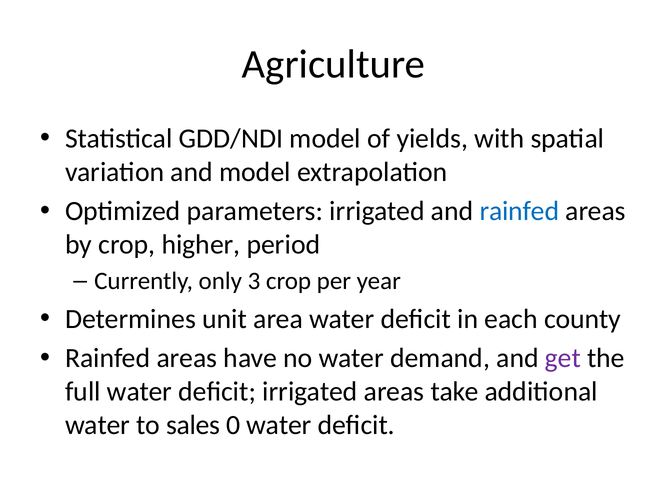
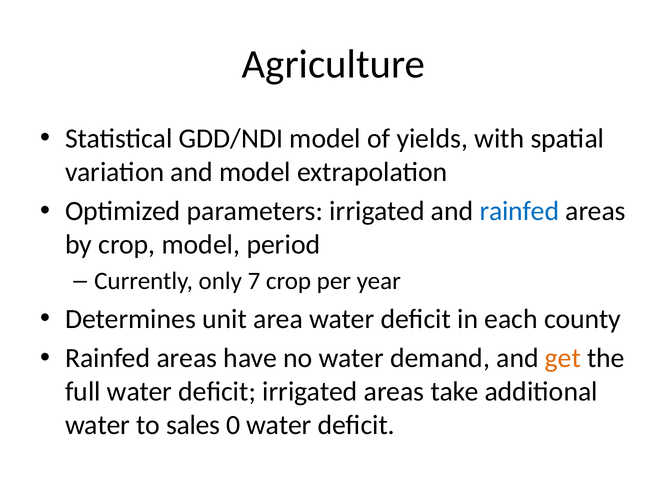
crop higher: higher -> model
3: 3 -> 7
get colour: purple -> orange
